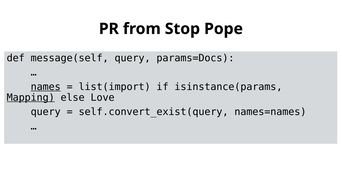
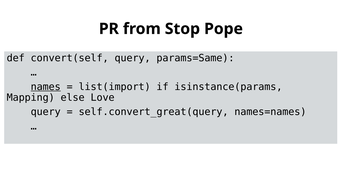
message(self: message(self -> convert(self
params=Docs: params=Docs -> params=Same
Mapping underline: present -> none
self.convert_exist(query: self.convert_exist(query -> self.convert_great(query
